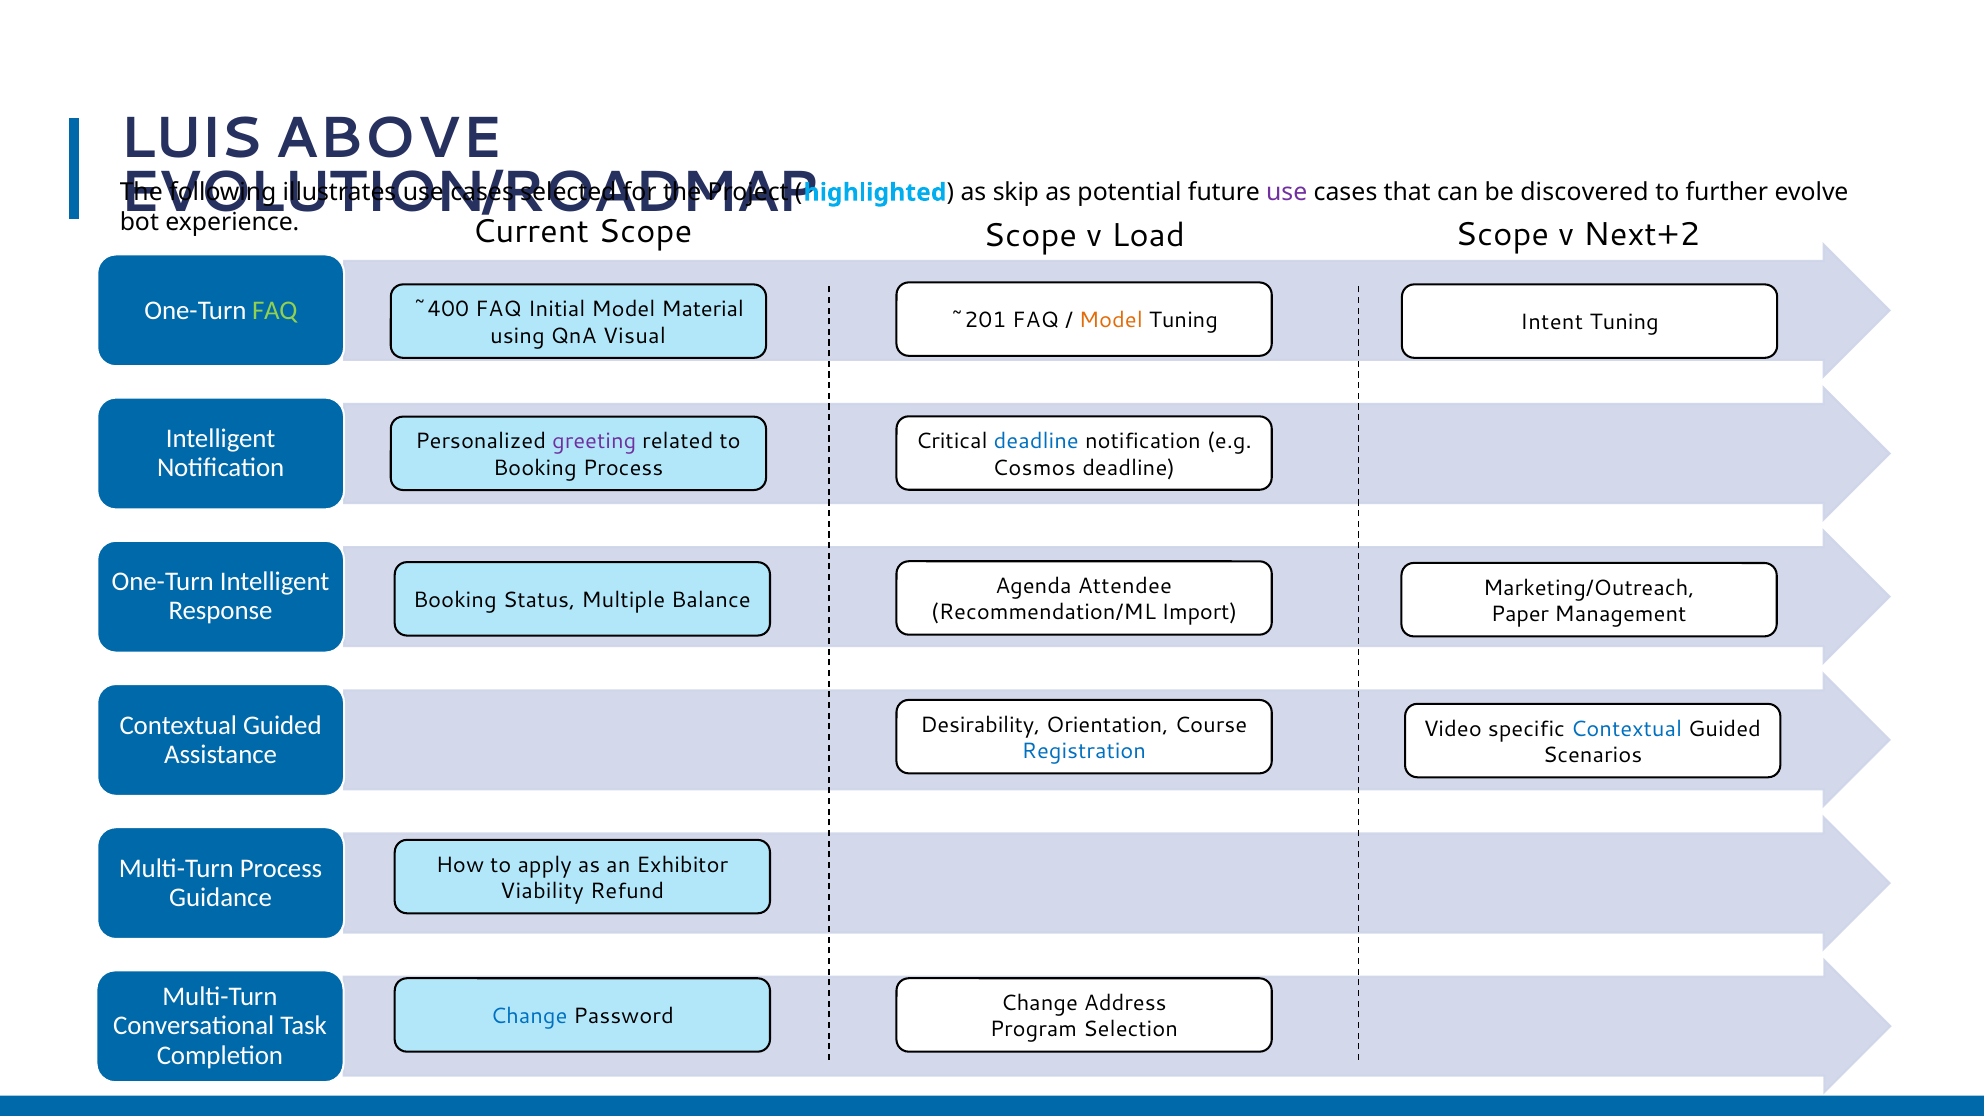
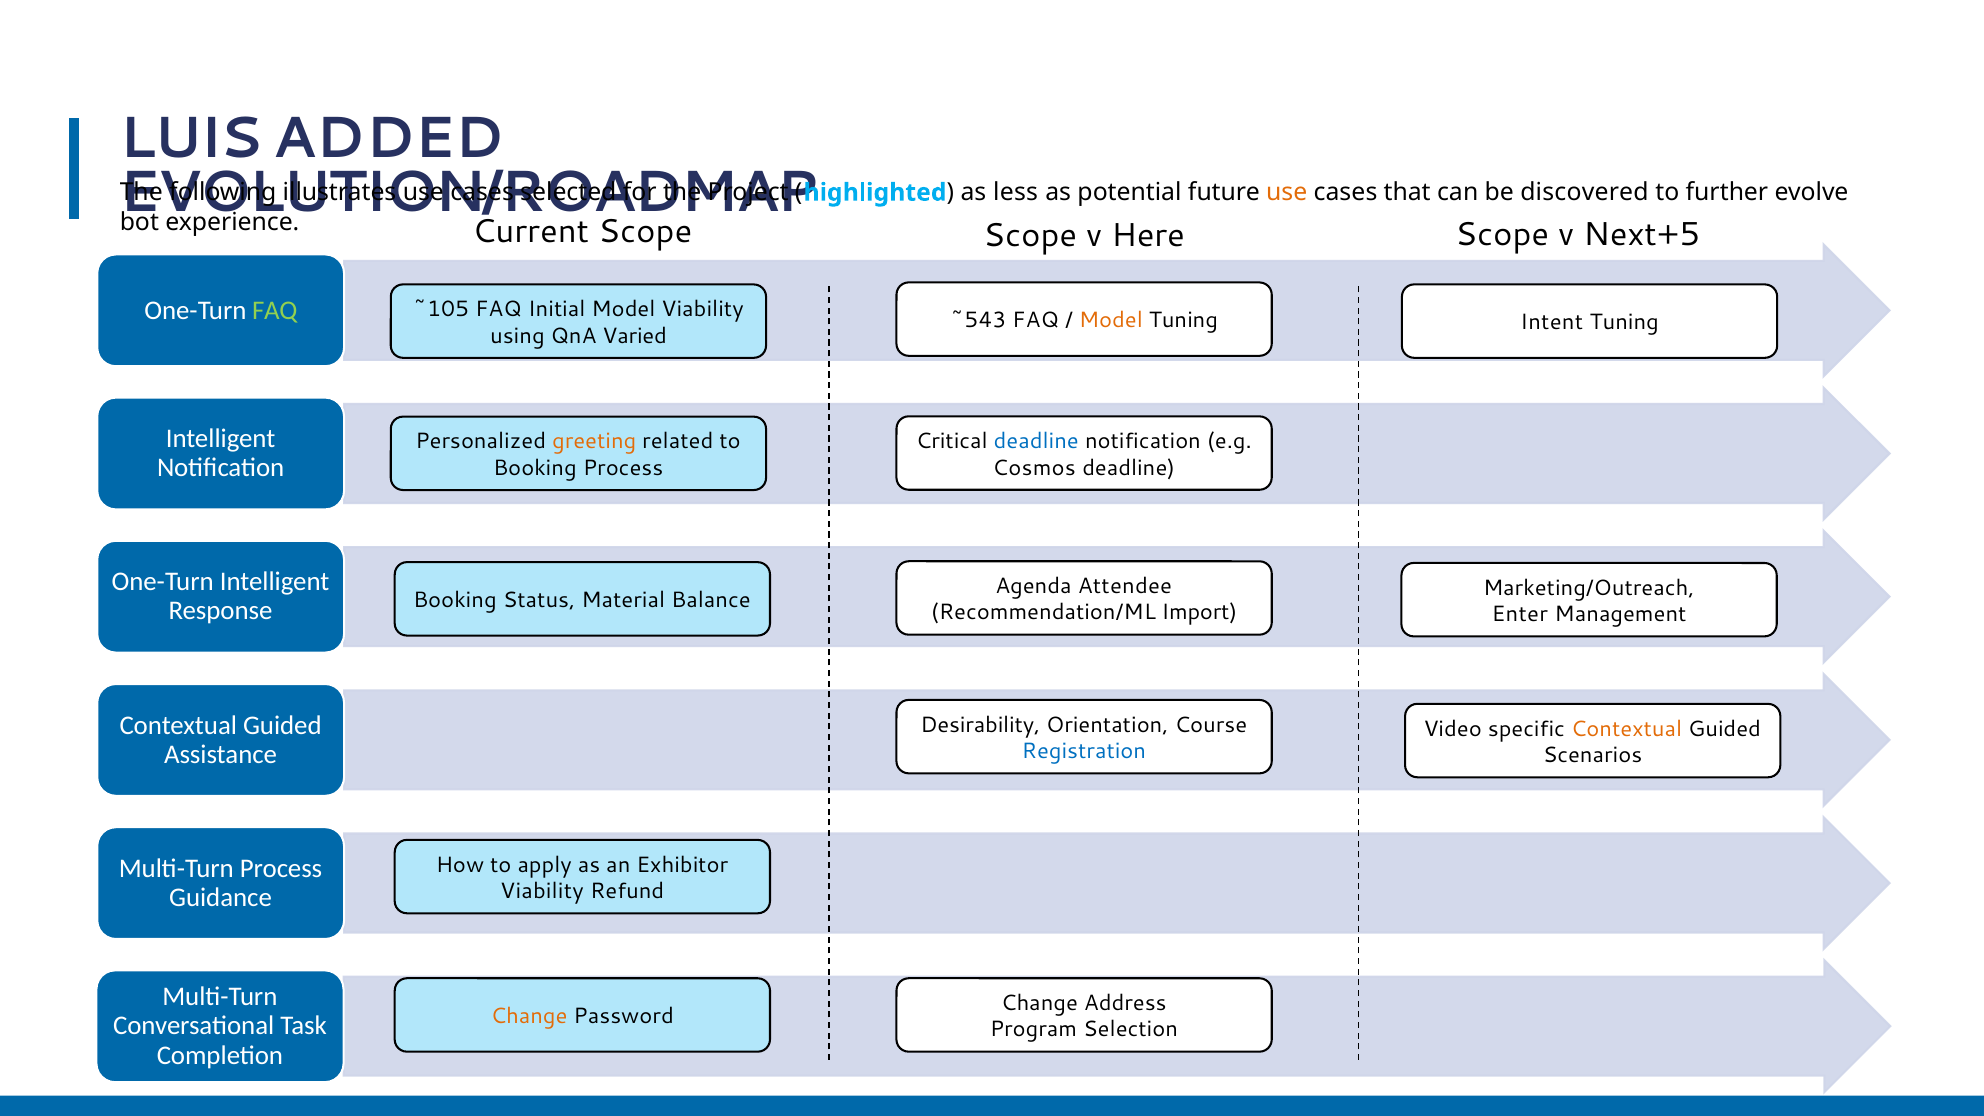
ABOVE: ABOVE -> ADDED
skip: skip -> less
use at (1287, 193) colour: purple -> orange
Load: Load -> Here
Next+2: Next+2 -> Next+5
~400: ~400 -> ~105
Model Material: Material -> Viability
~201: ~201 -> ~543
Visual: Visual -> Varied
greeting colour: purple -> orange
Multiple: Multiple -> Material
Paper: Paper -> Enter
Contextual at (1627, 729) colour: blue -> orange
Change at (529, 1016) colour: blue -> orange
